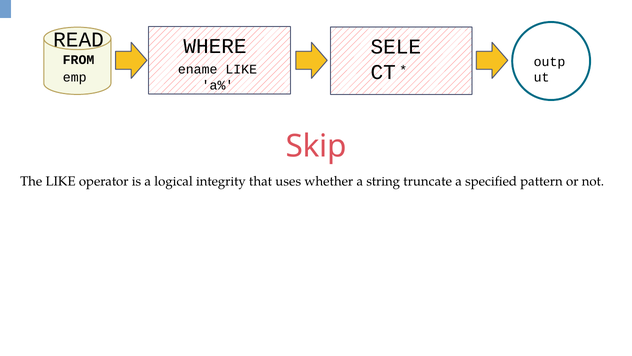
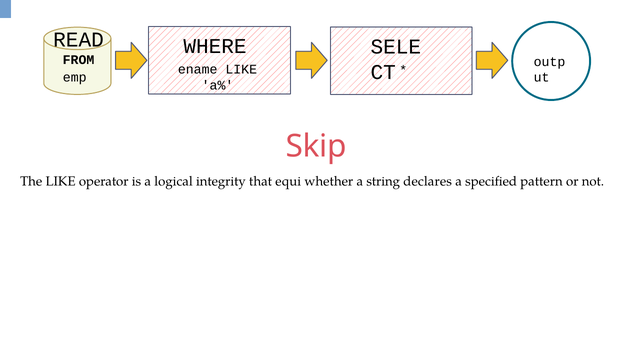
uses: uses -> equi
truncate: truncate -> declares
